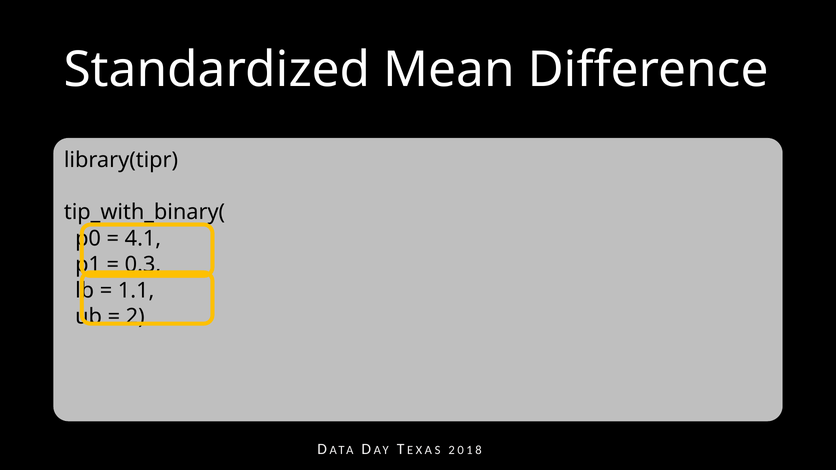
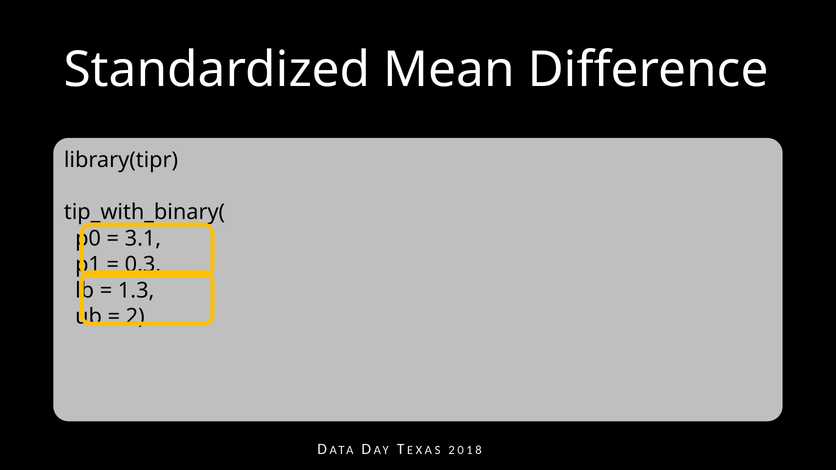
4.1: 4.1 -> 3.1
1.1: 1.1 -> 1.3
